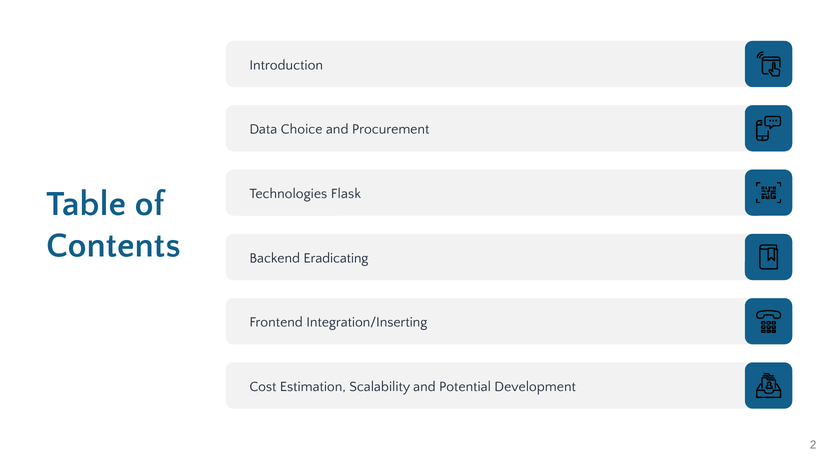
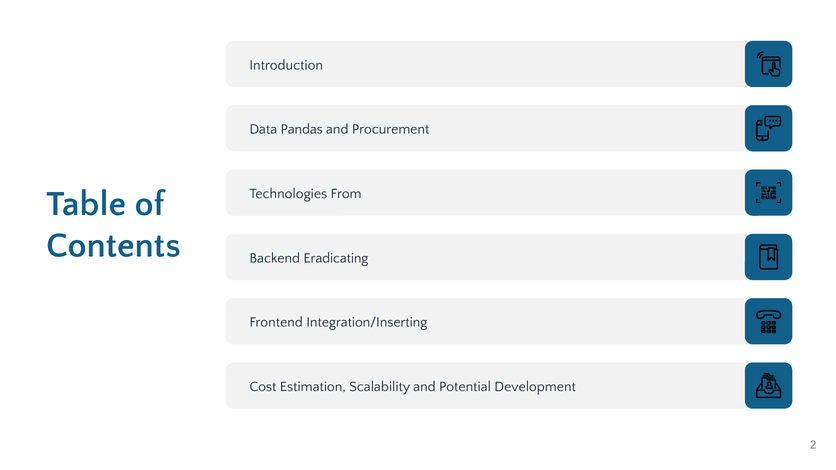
Choice: Choice -> Pandas
Flask: Flask -> From
